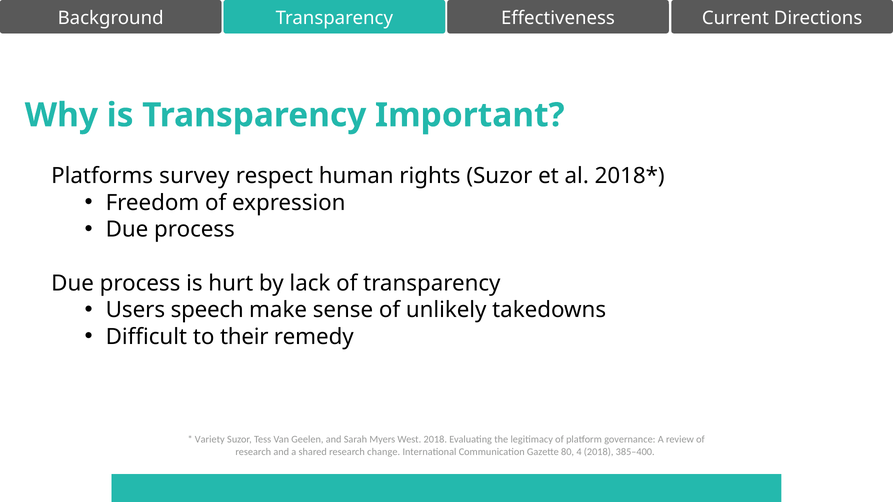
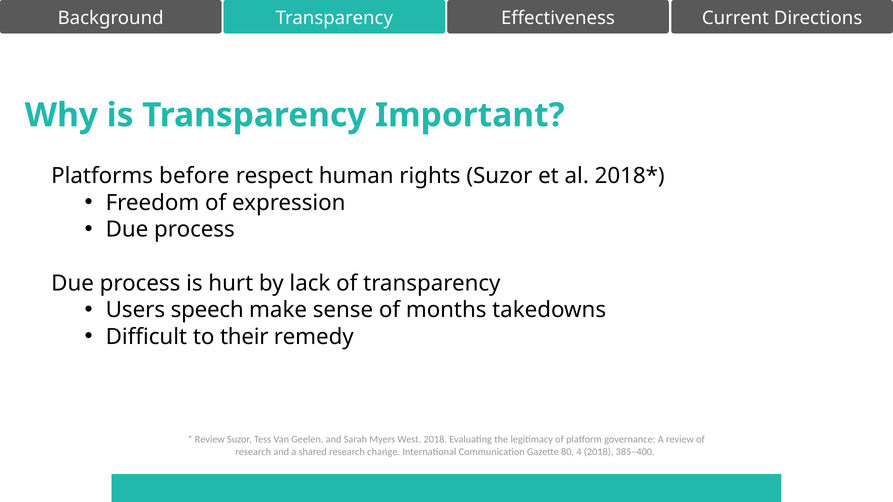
survey: survey -> before
unlikely: unlikely -> months
Variety at (210, 440): Variety -> Review
